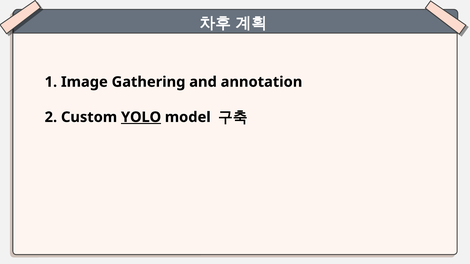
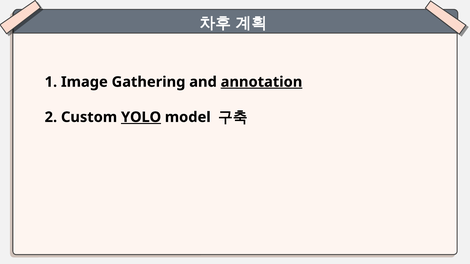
annotation underline: none -> present
